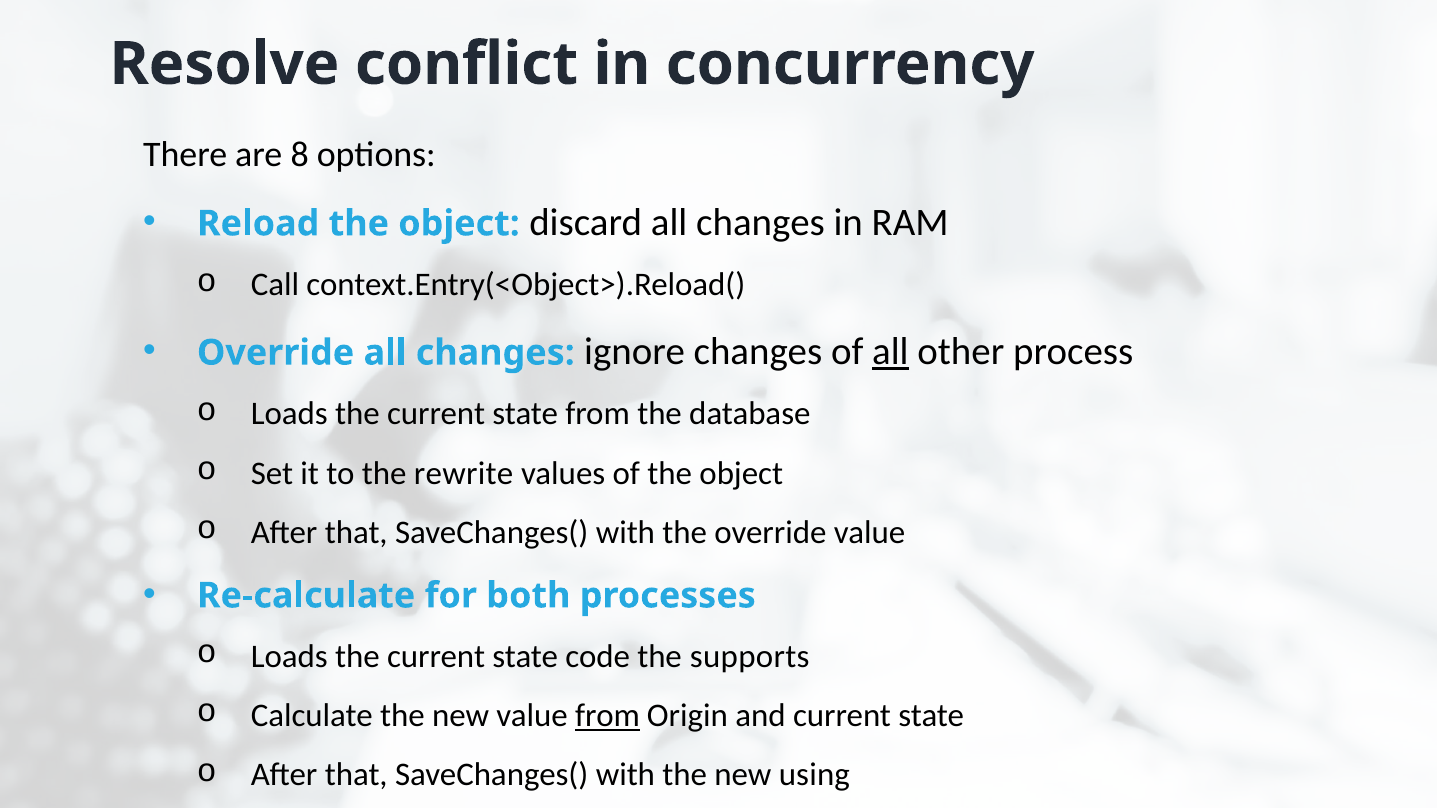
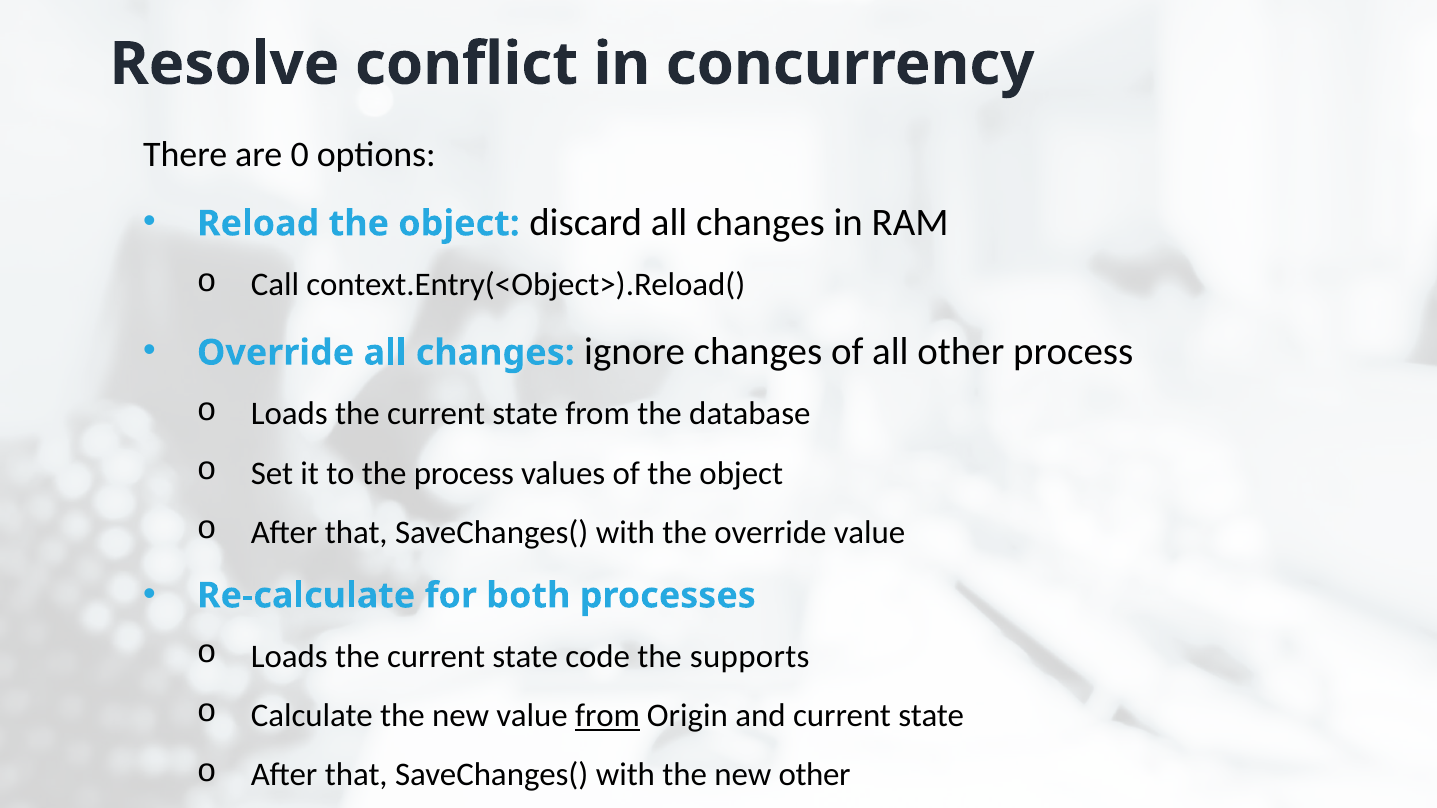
8: 8 -> 0
all at (890, 352) underline: present -> none
the rewrite: rewrite -> process
new using: using -> other
